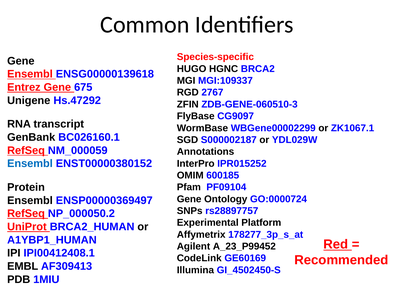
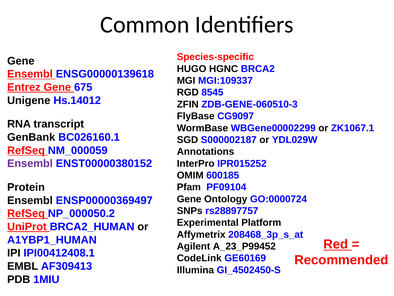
2767: 2767 -> 8545
Hs.47292: Hs.47292 -> Hs.14012
Ensembl at (30, 163) colour: blue -> purple
178277_3p_s_at: 178277_3p_s_at -> 208468_3p_s_at
